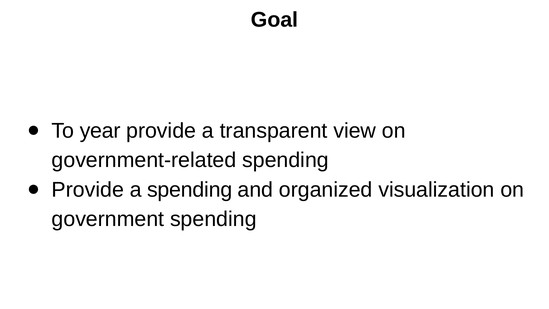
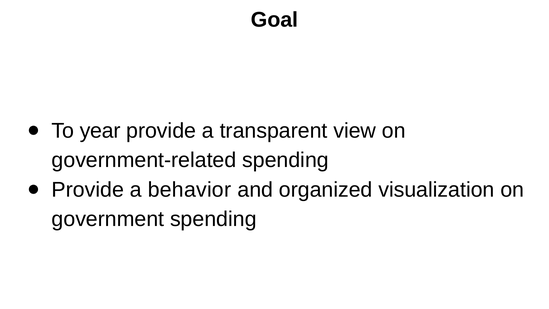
a spending: spending -> behavior
